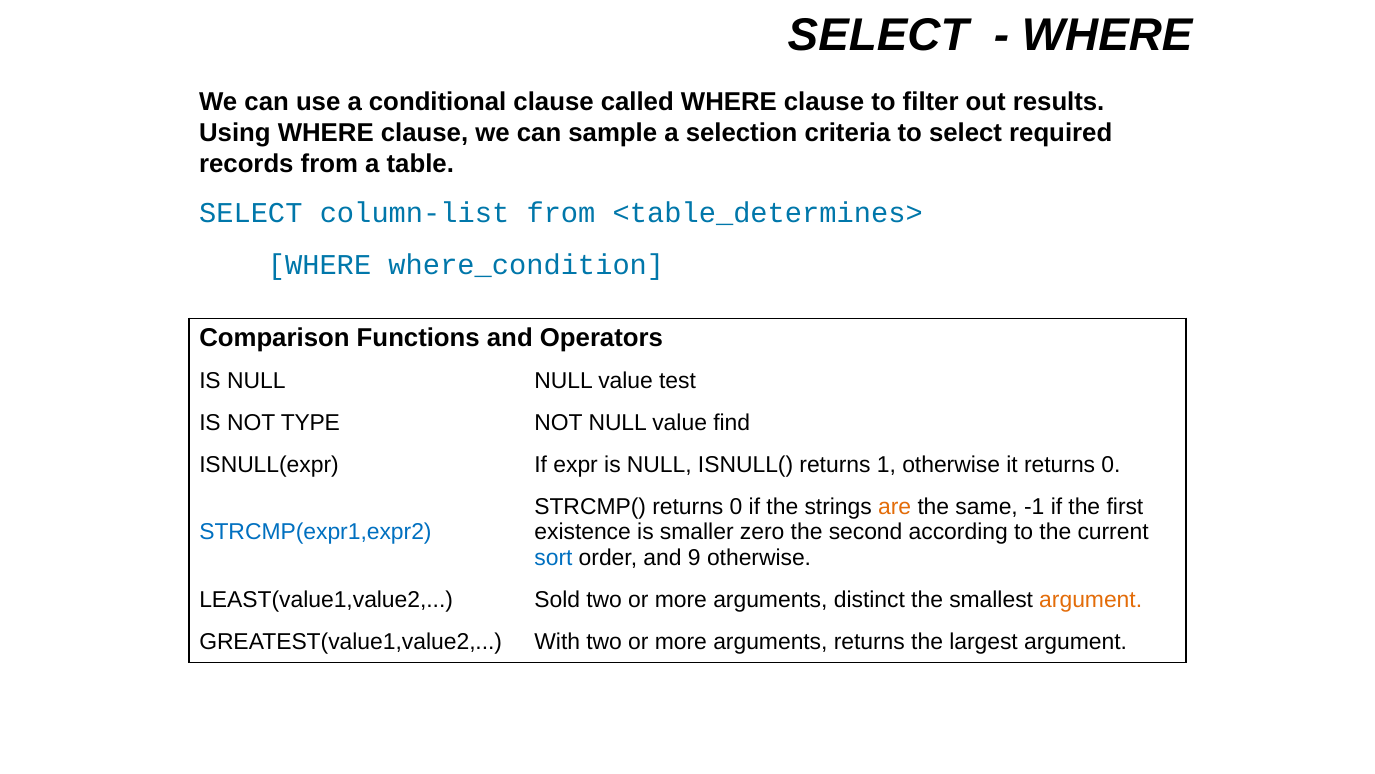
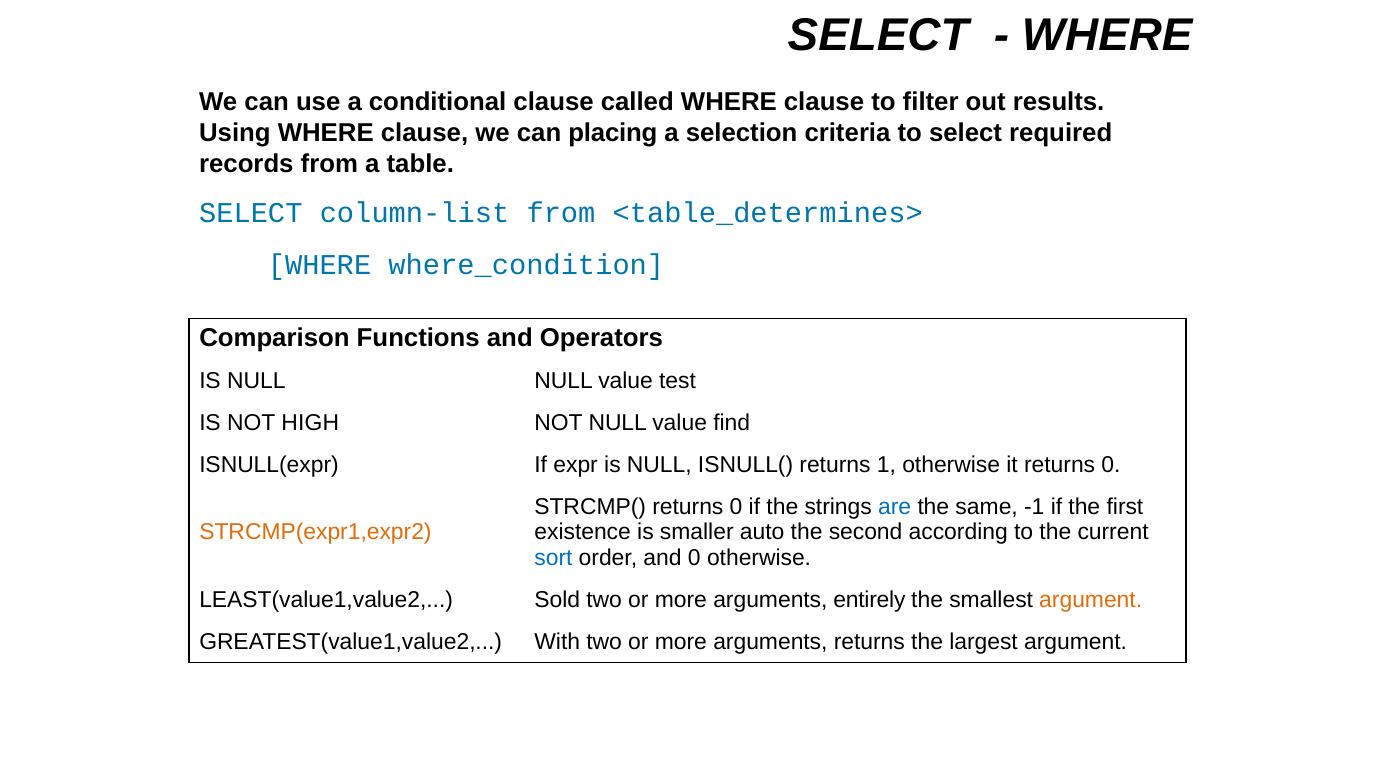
sample: sample -> placing
TYPE: TYPE -> HIGH
are colour: orange -> blue
STRCMP(expr1,expr2 colour: blue -> orange
zero: zero -> auto
and 9: 9 -> 0
distinct: distinct -> entirely
